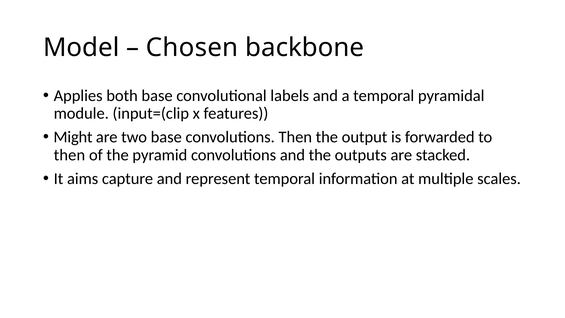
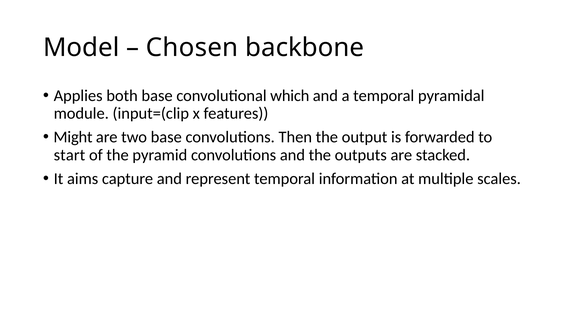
labels: labels -> which
then at (69, 155): then -> start
